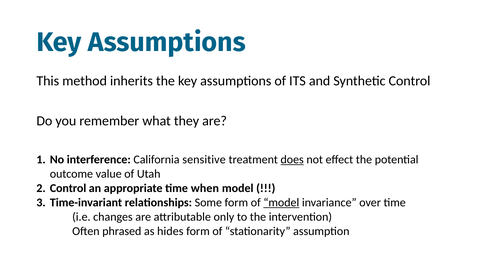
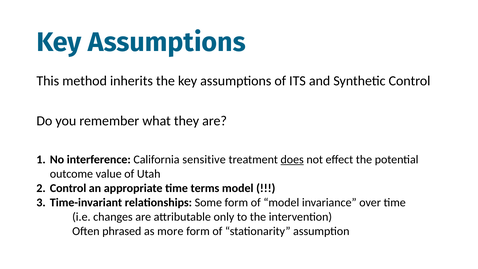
when: when -> terms
model at (281, 203) underline: present -> none
hides: hides -> more
